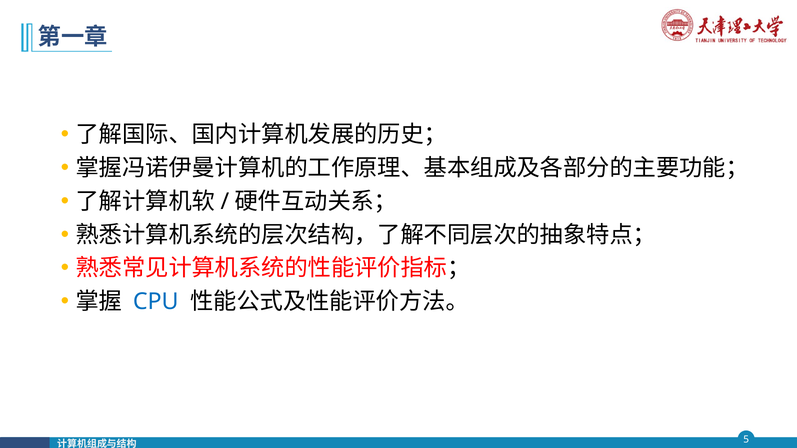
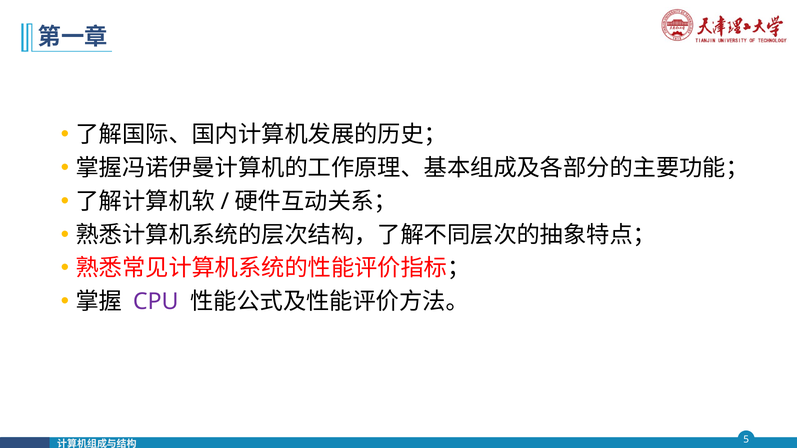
CPU colour: blue -> purple
